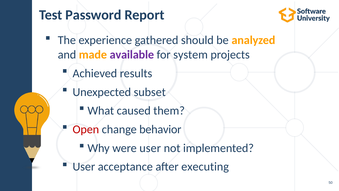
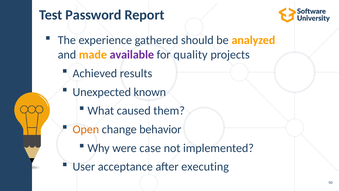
system: system -> quality
subset: subset -> known
Open colour: red -> orange
were user: user -> case
